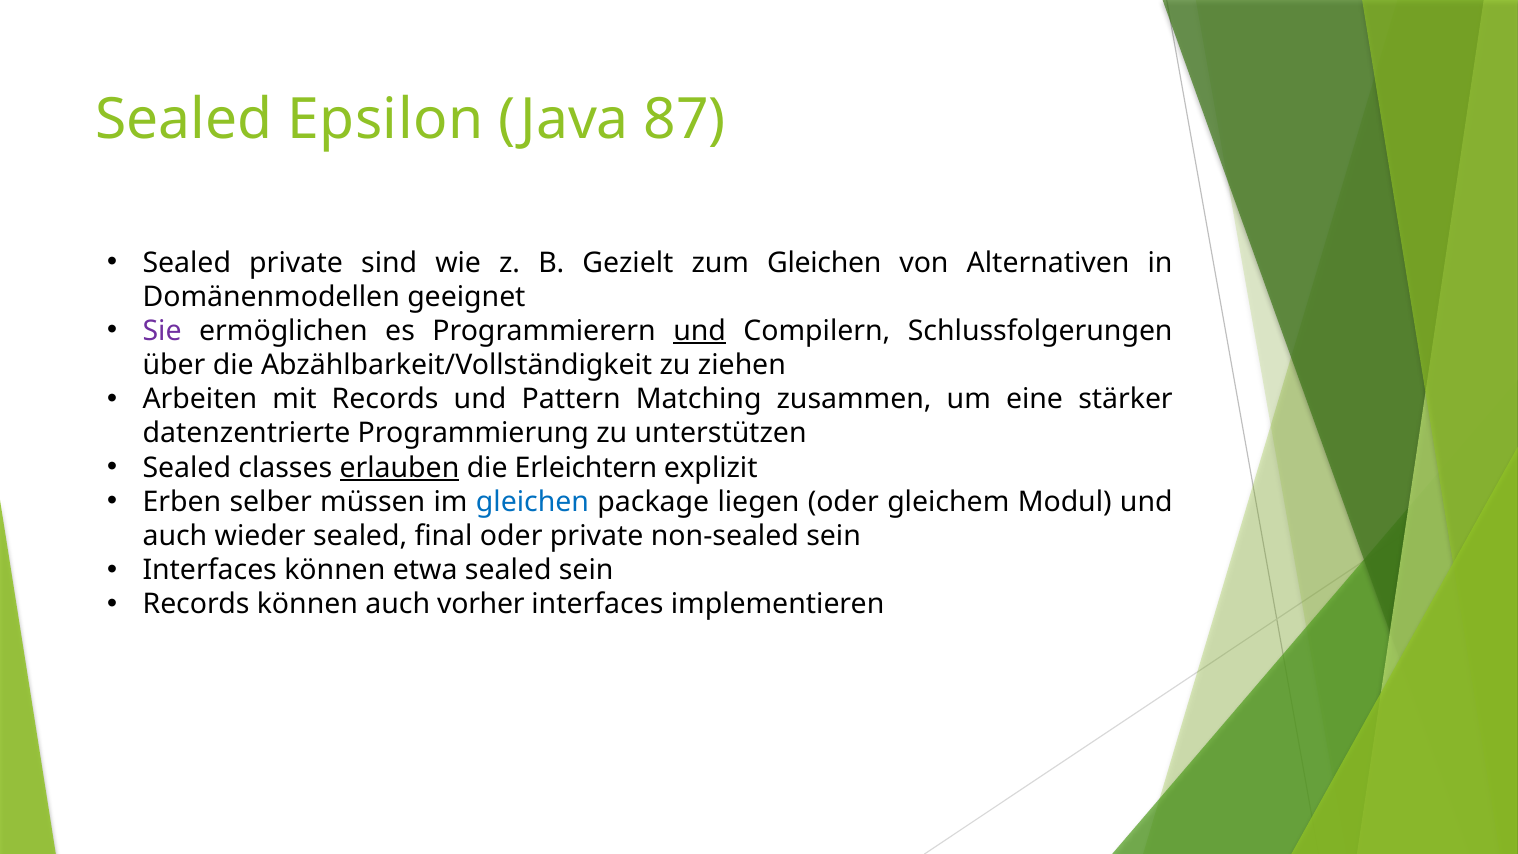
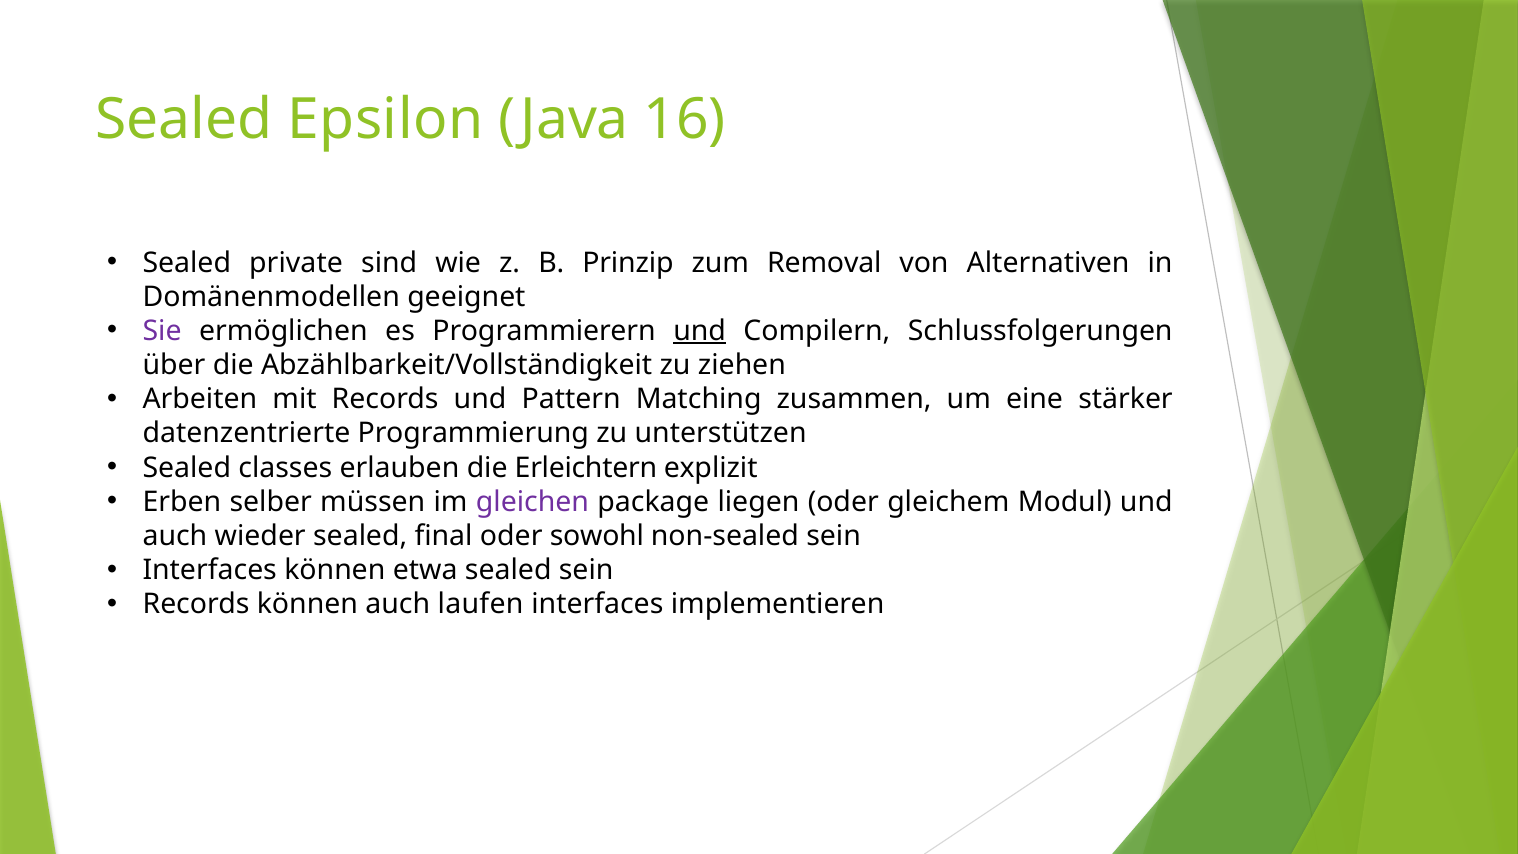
87: 87 -> 16
Gezielt: Gezielt -> Prinzip
zum Gleichen: Gleichen -> Removal
erlauben underline: present -> none
gleichen at (532, 502) colour: blue -> purple
oder private: private -> sowohl
vorher: vorher -> laufen
